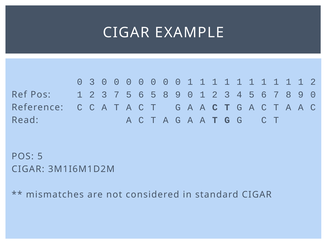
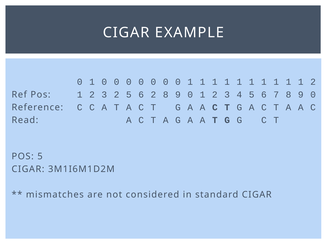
3 at (92, 82): 3 -> 1
3 7: 7 -> 2
6 5: 5 -> 2
